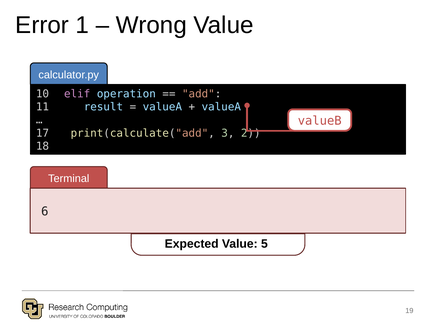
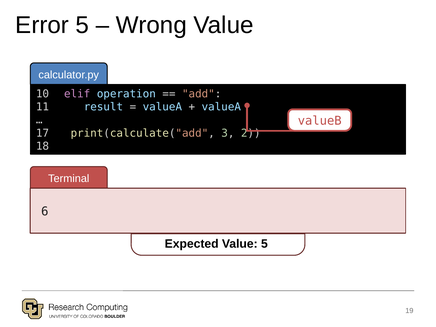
Error 1: 1 -> 5
